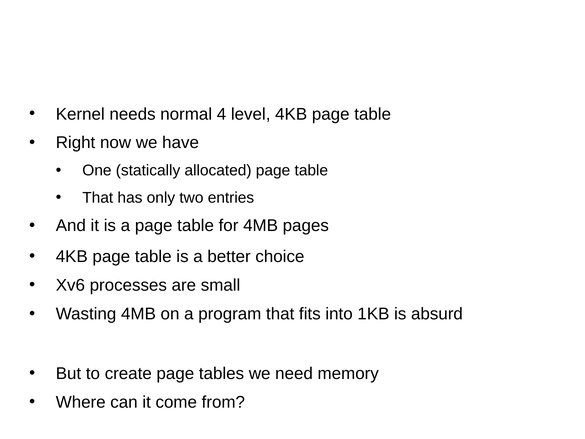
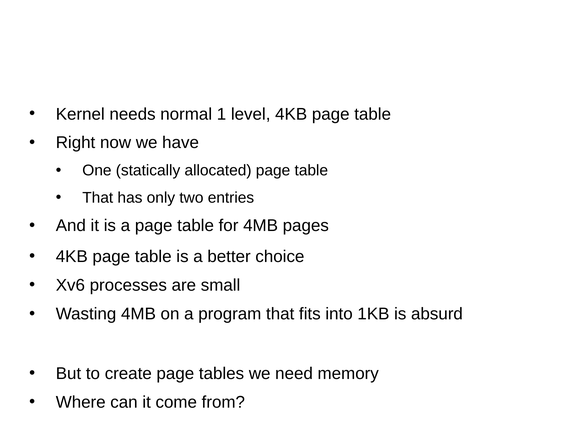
4: 4 -> 1
